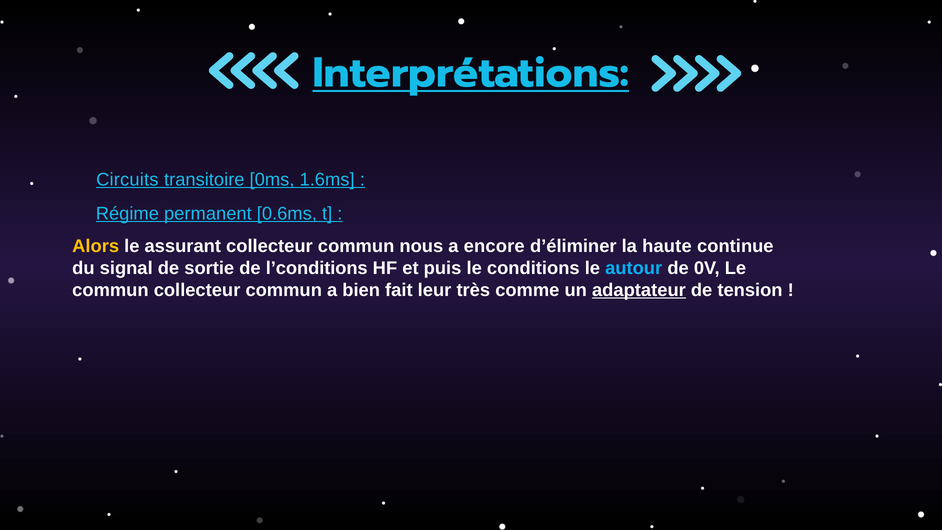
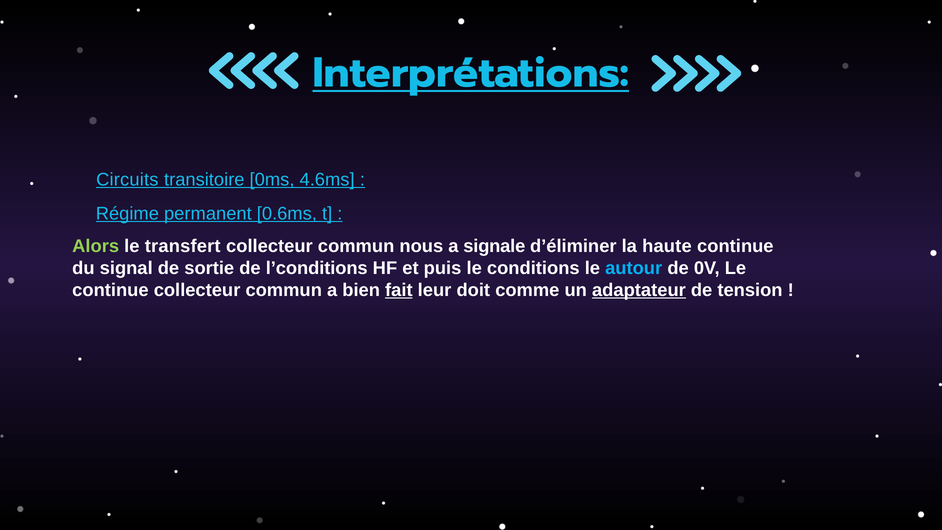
1.6ms: 1.6ms -> 4.6ms
Alors colour: yellow -> light green
assurant: assurant -> transfert
encore: encore -> signale
commun at (110, 290): commun -> continue
fait underline: none -> present
très: très -> doit
